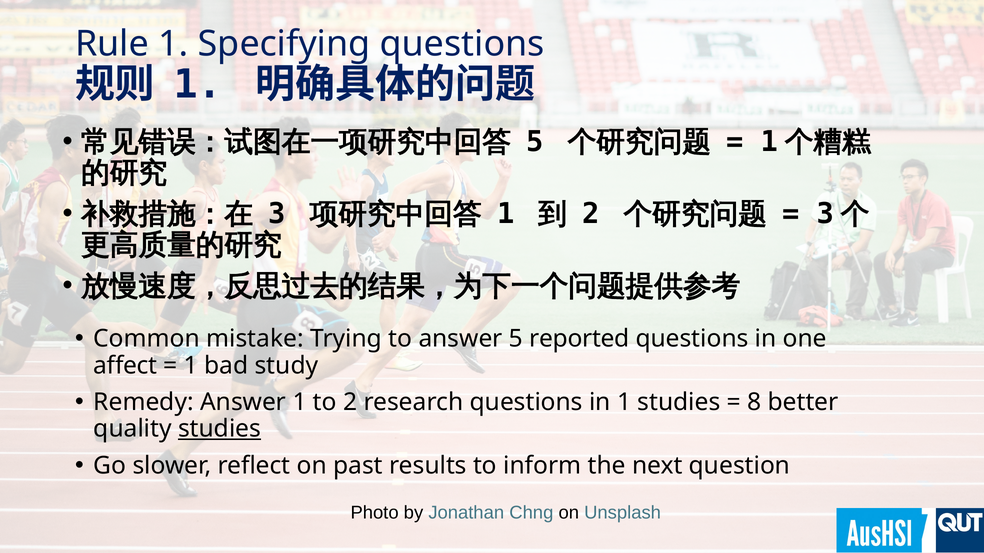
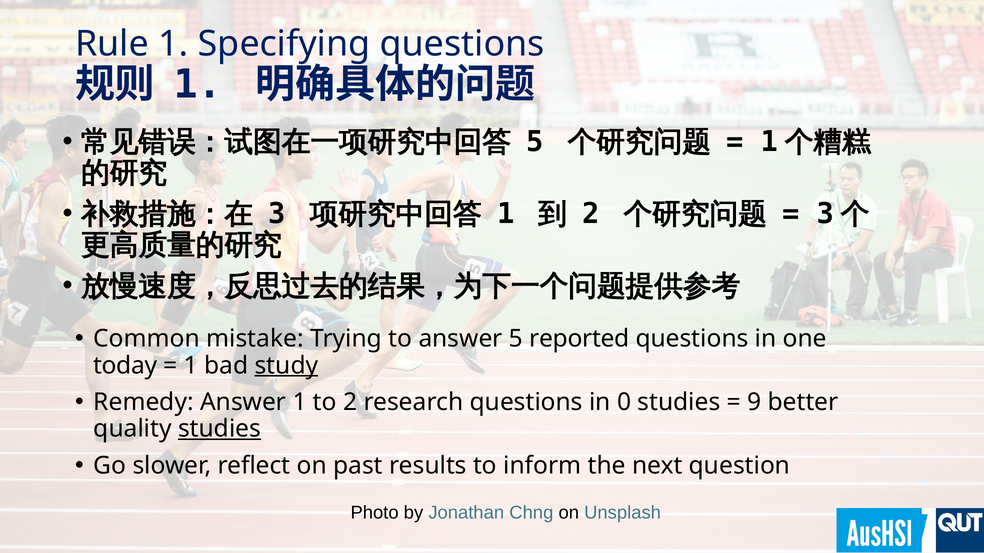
affect: affect -> today
study underline: none -> present
in 1: 1 -> 0
8: 8 -> 9
